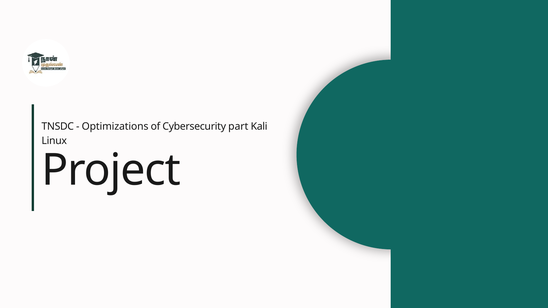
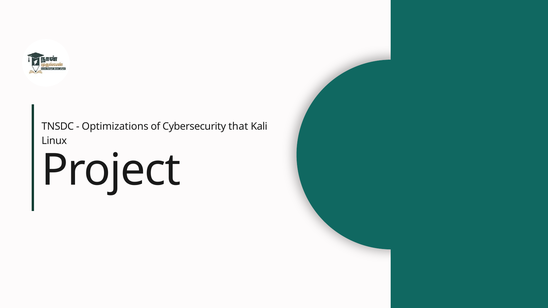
part: part -> that
